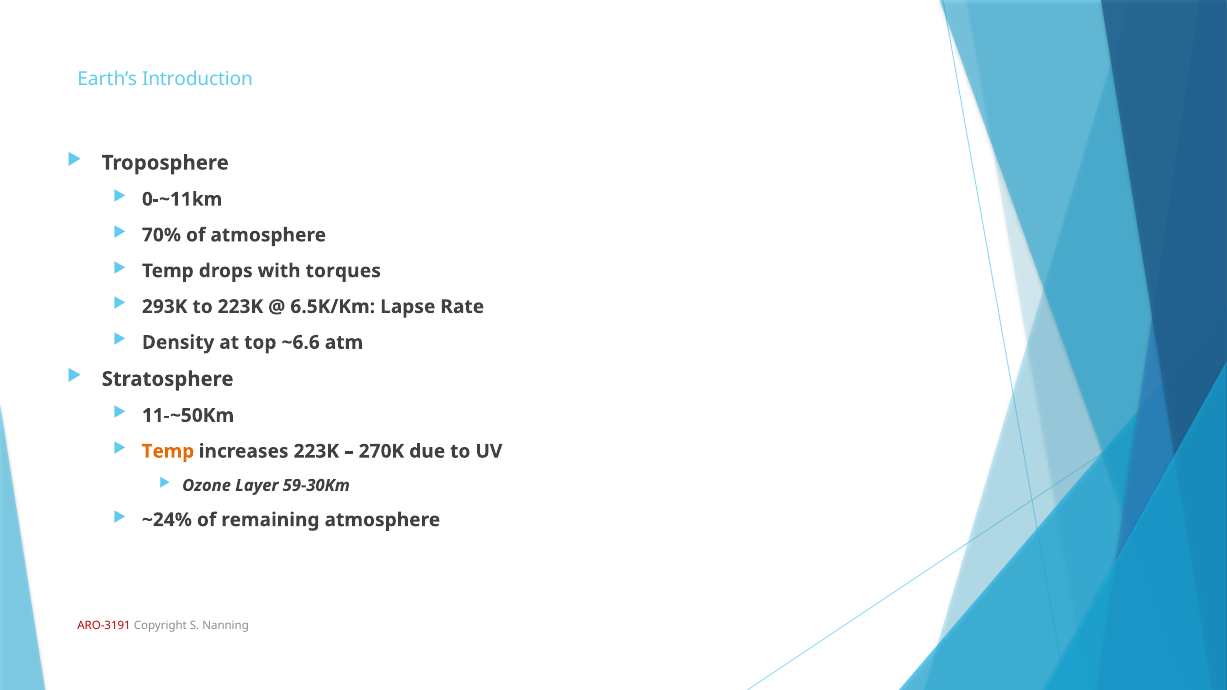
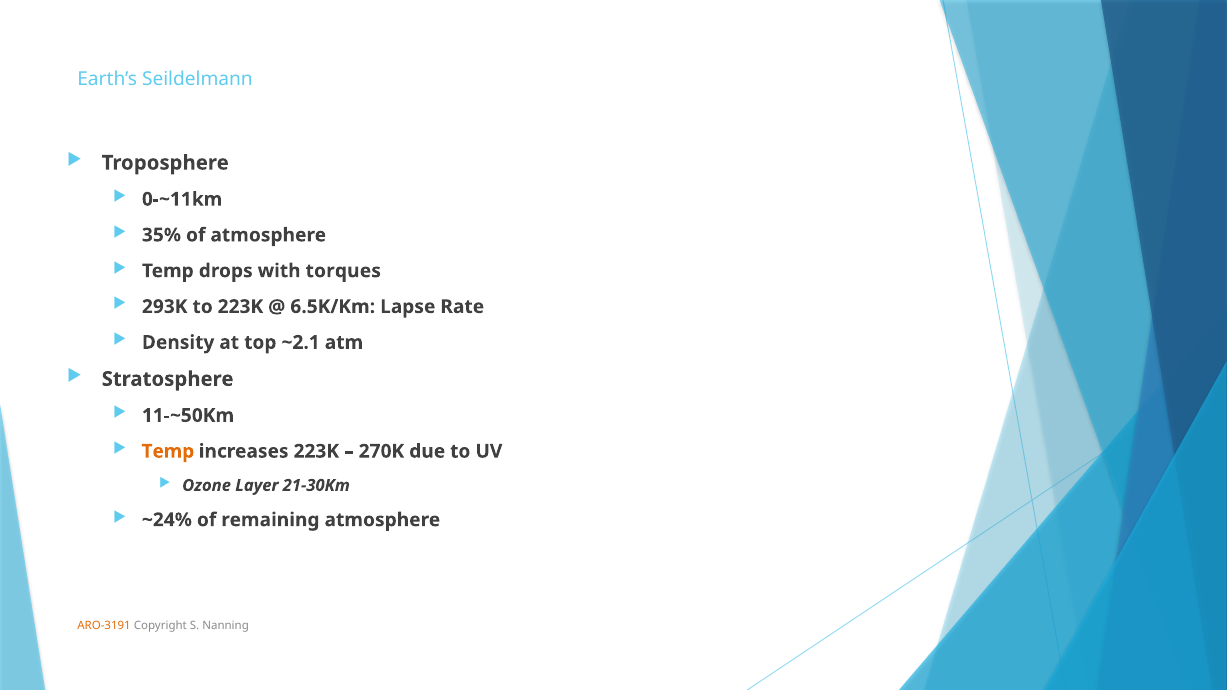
Introduction: Introduction -> Seildelmann
70%: 70% -> 35%
~6.6: ~6.6 -> ~2.1
59-30Km: 59-30Km -> 21-30Km
ARO-3191 colour: red -> orange
